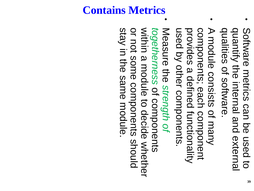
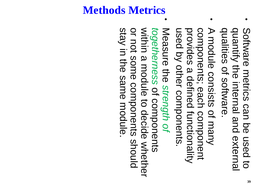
Contains: Contains -> Methods
